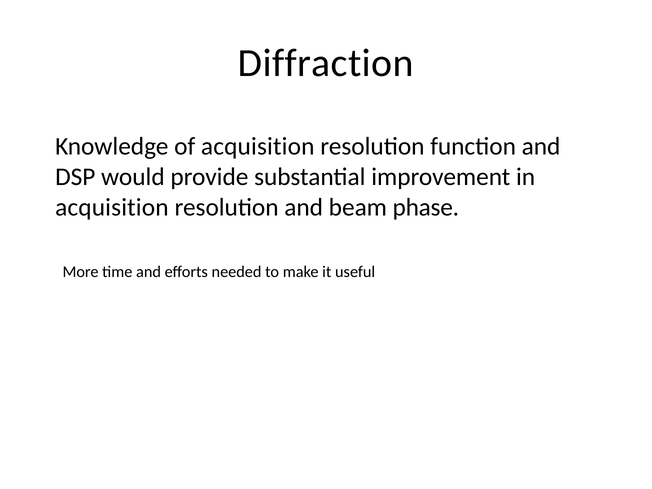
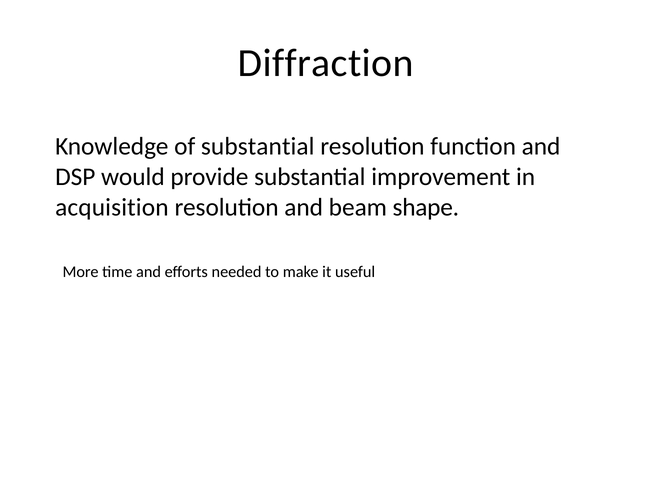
of acquisition: acquisition -> substantial
phase: phase -> shape
